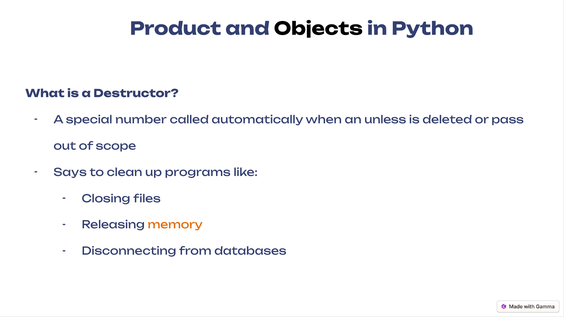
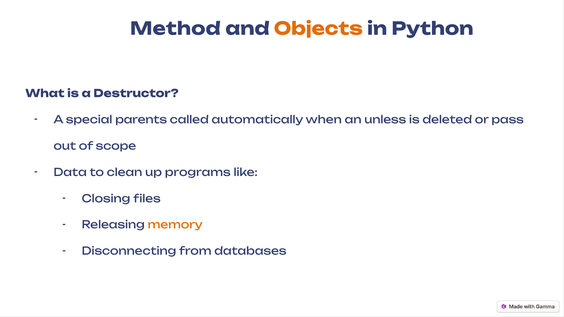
Product: Product -> Method
Objects colour: black -> orange
number: number -> parents
Says: Says -> Data
